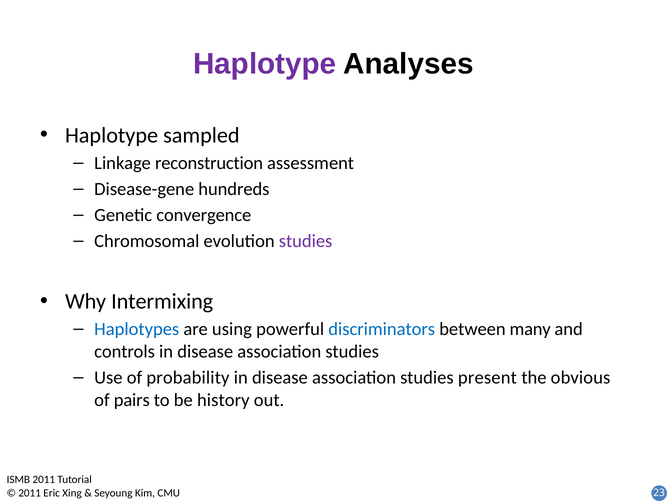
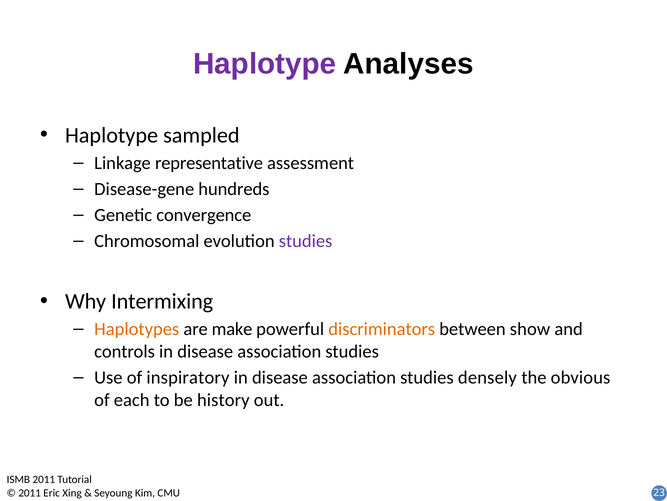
reconstruction: reconstruction -> representative
Haplotypes colour: blue -> orange
using: using -> make
discriminators colour: blue -> orange
many: many -> show
probability: probability -> inspiratory
present: present -> densely
pairs: pairs -> each
